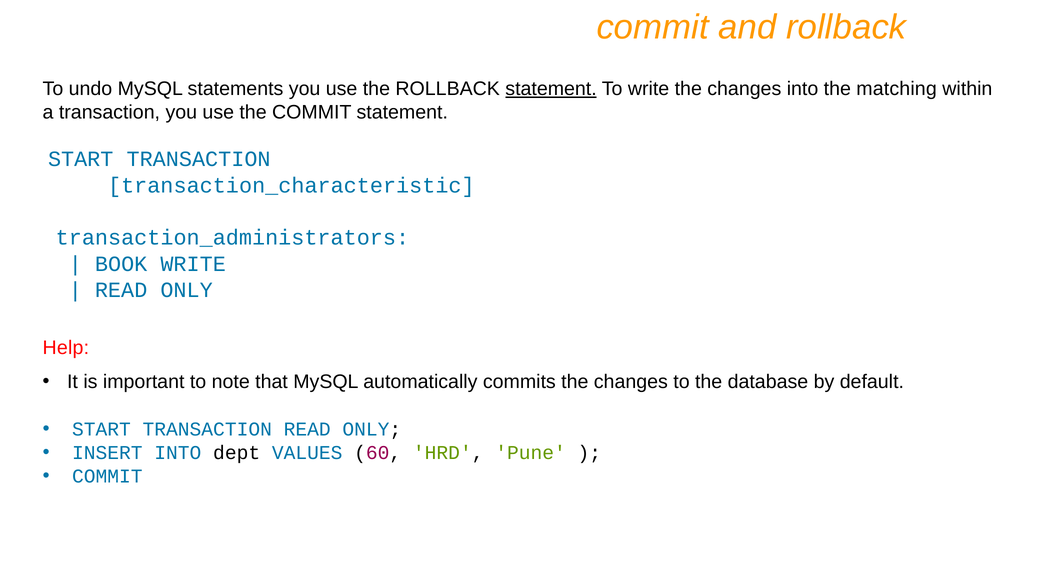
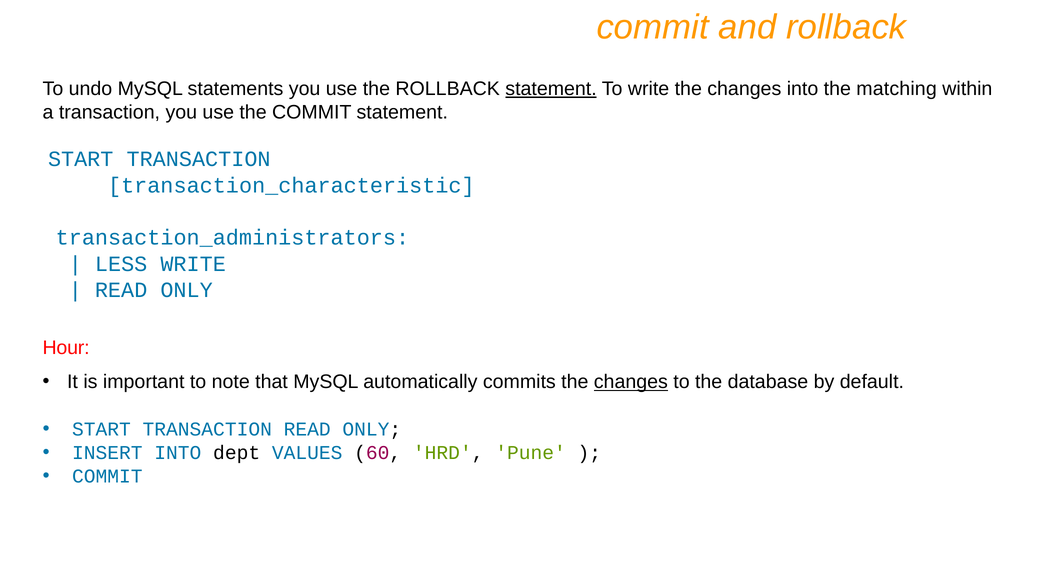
BOOK: BOOK -> LESS
Help: Help -> Hour
changes at (631, 382) underline: none -> present
